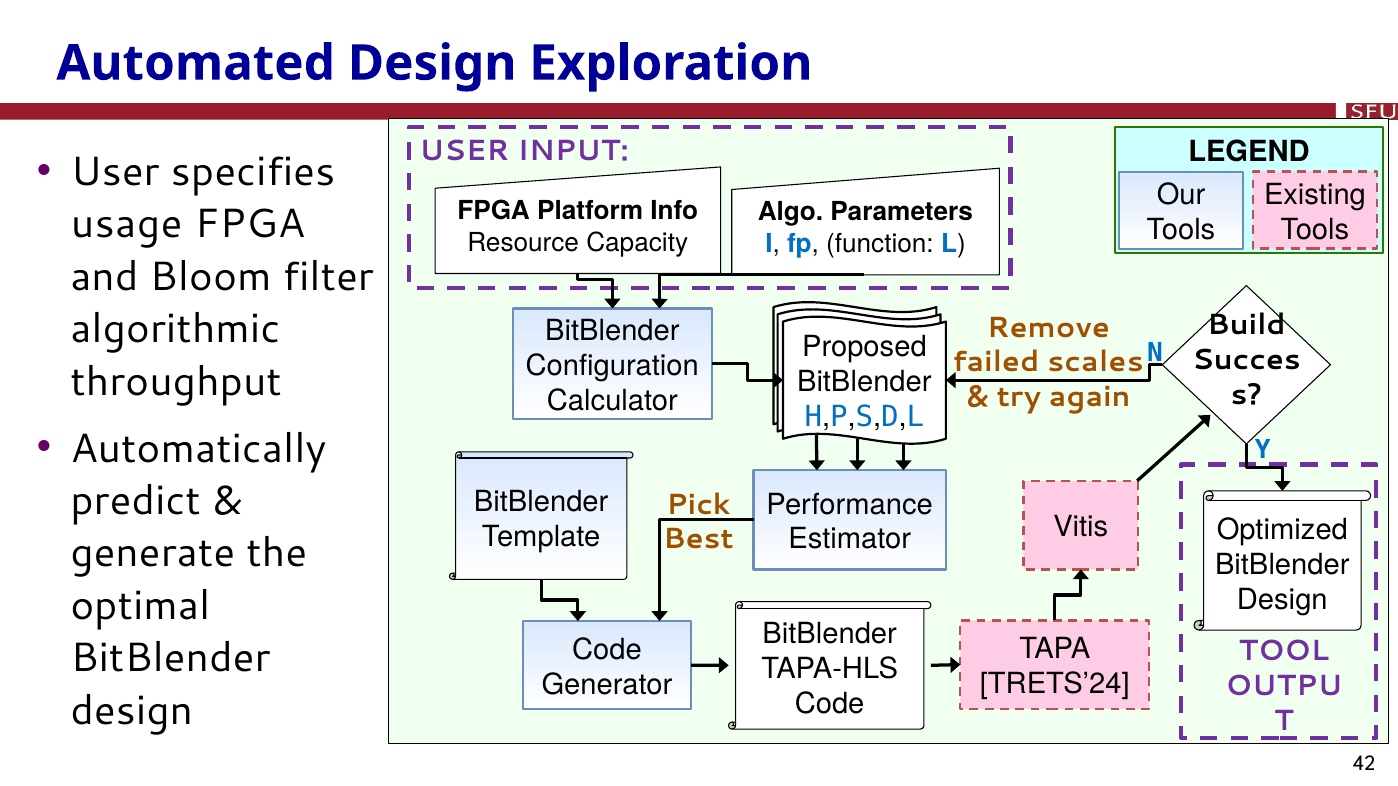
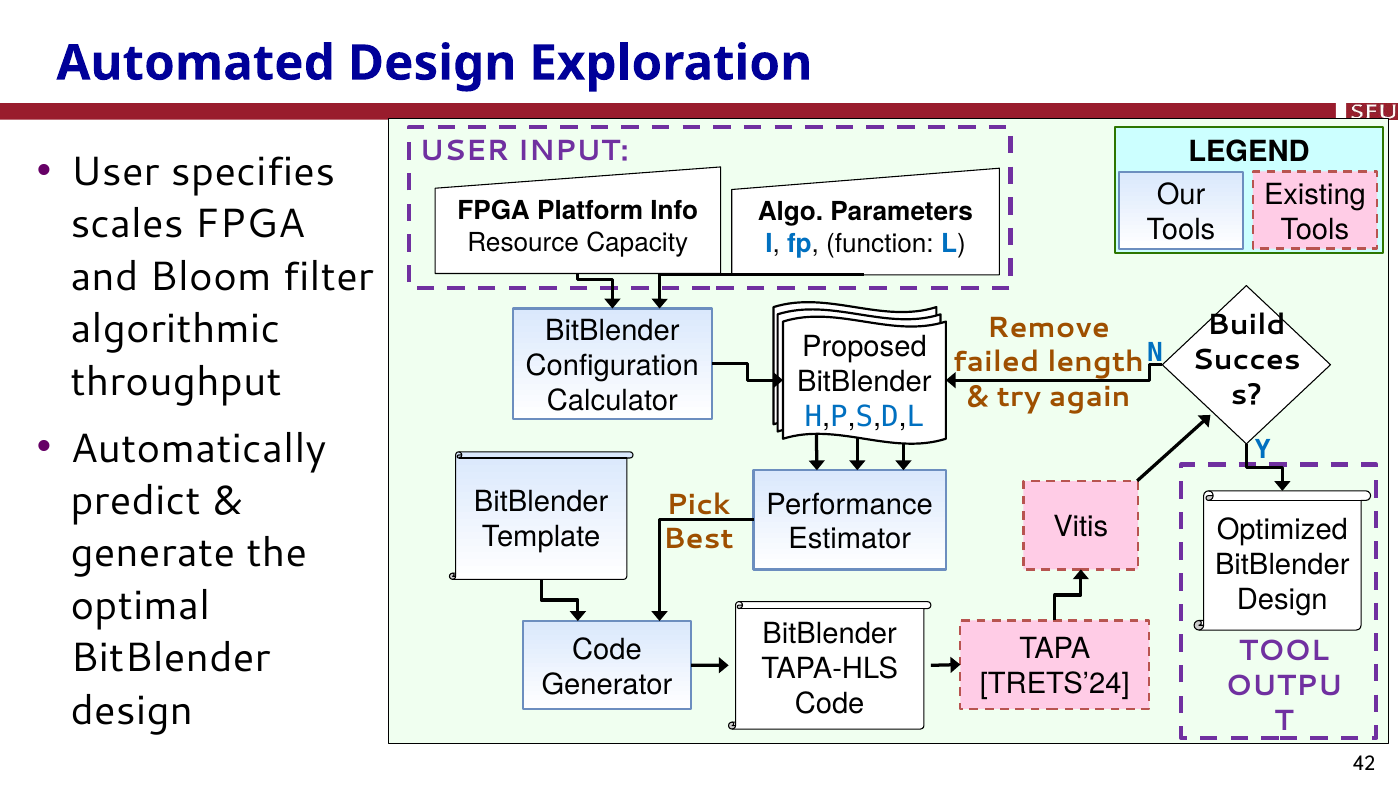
usage: usage -> scales
scales: scales -> length
